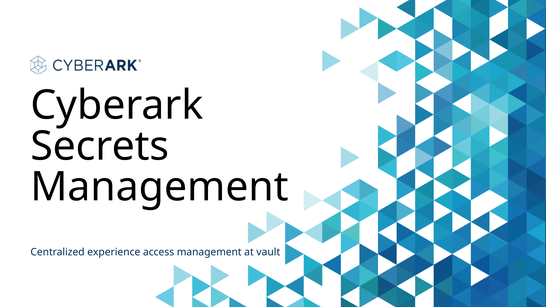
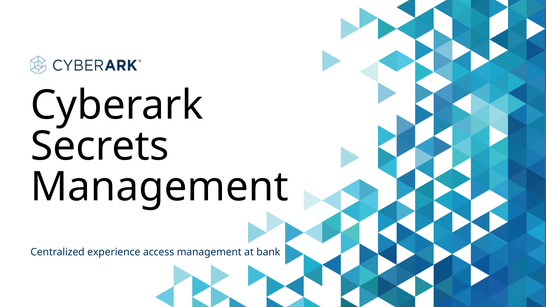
vault: vault -> bank
